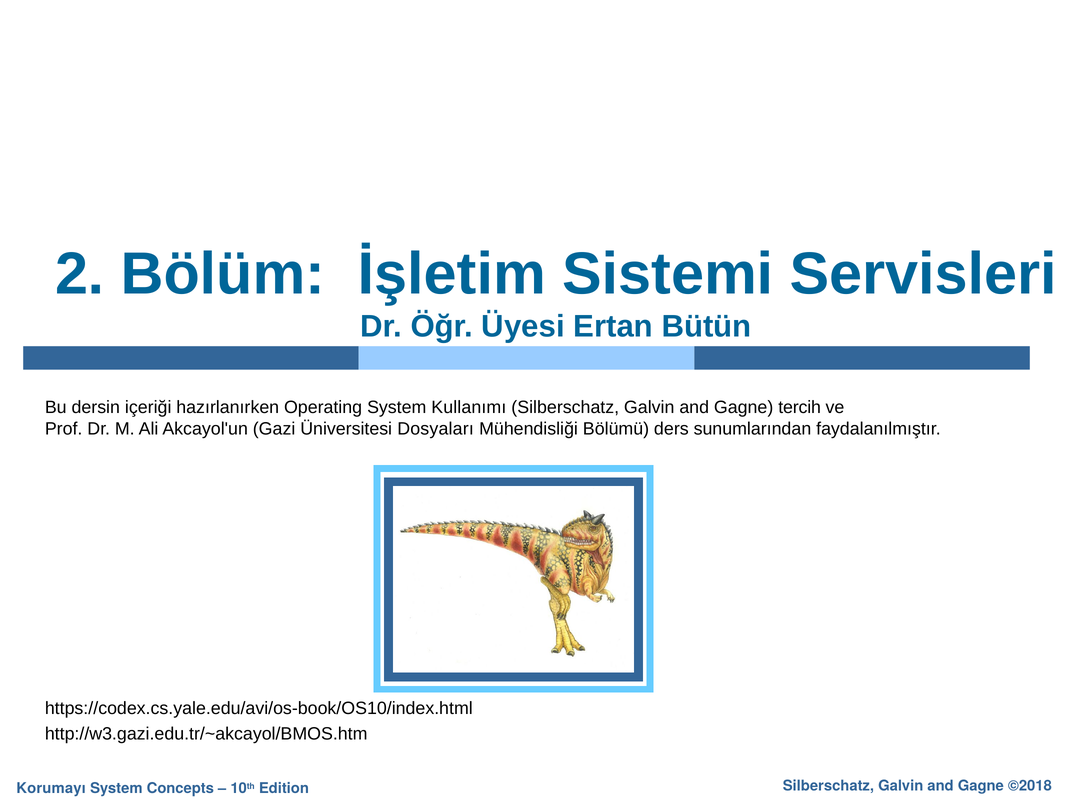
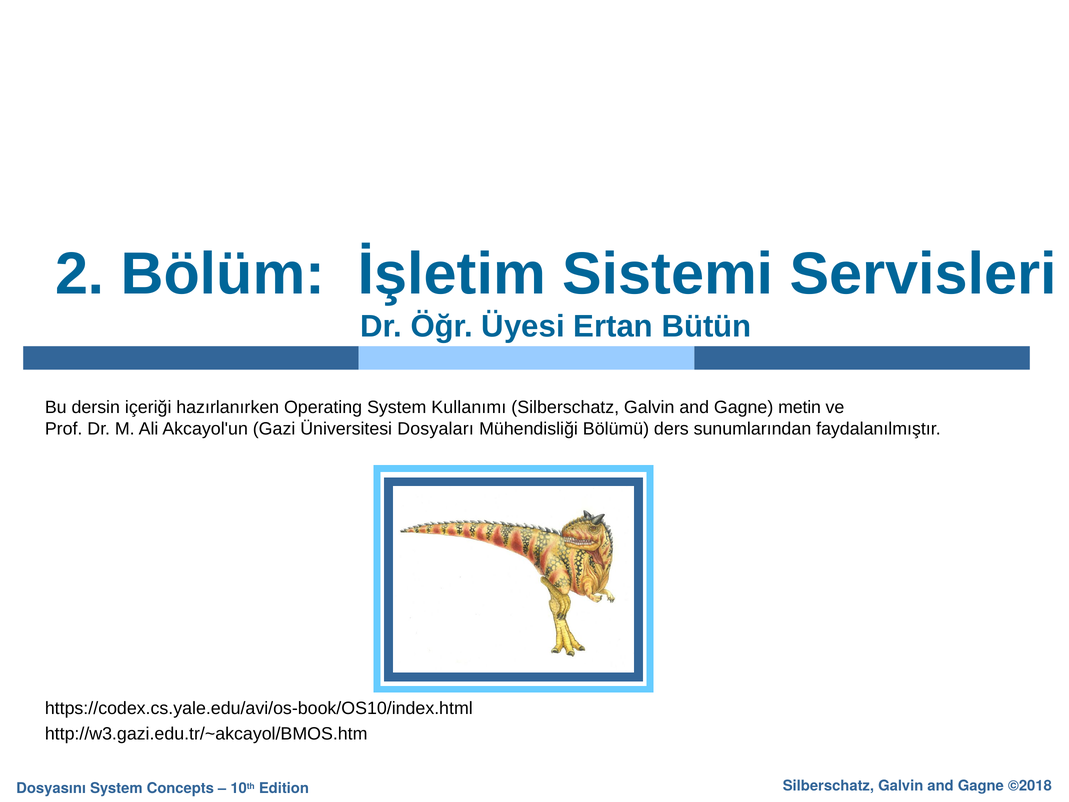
tercih: tercih -> metin
Korumayı: Korumayı -> Dosyasını
